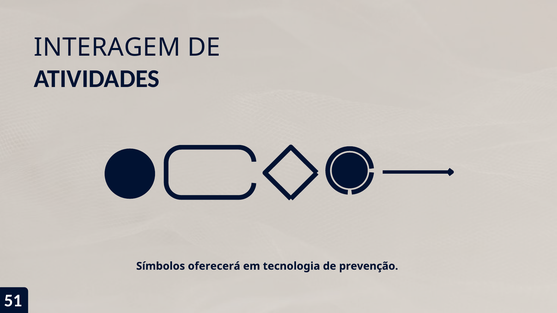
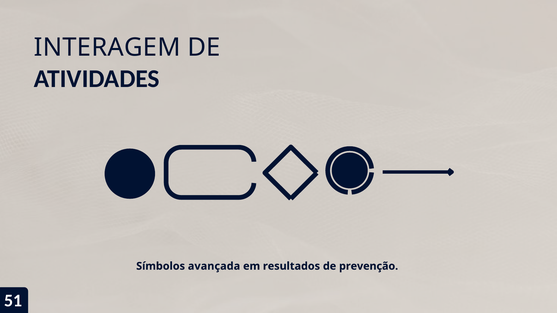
oferecerá: oferecerá -> avançada
tecnologia: tecnologia -> resultados
